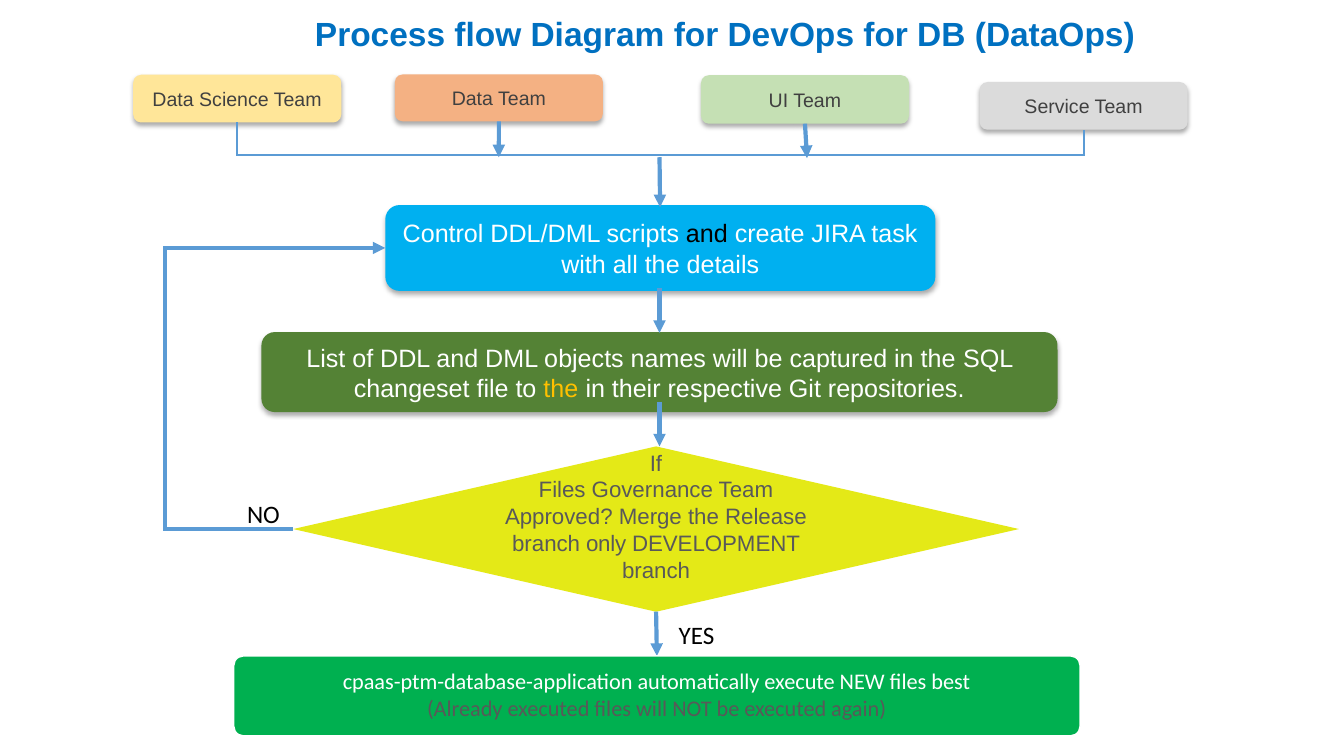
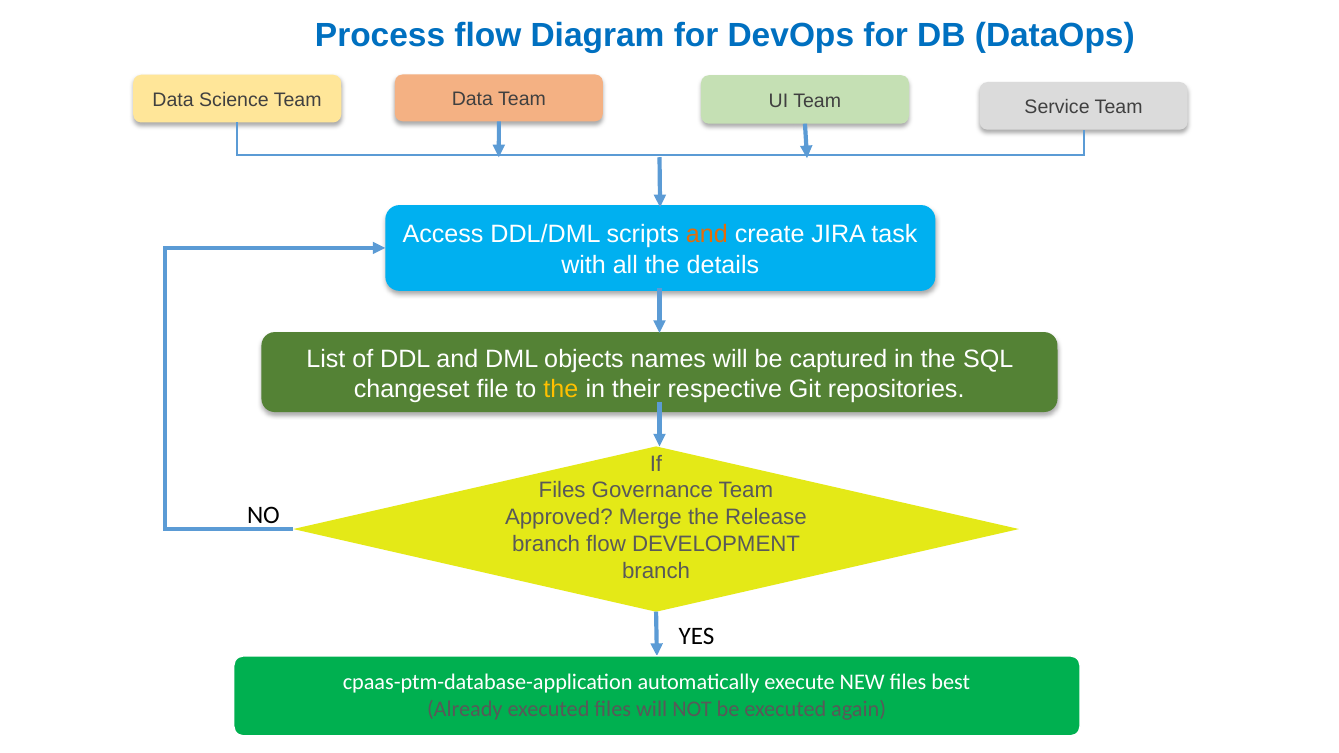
Control: Control -> Access
and at (707, 235) colour: black -> orange
branch only: only -> flow
